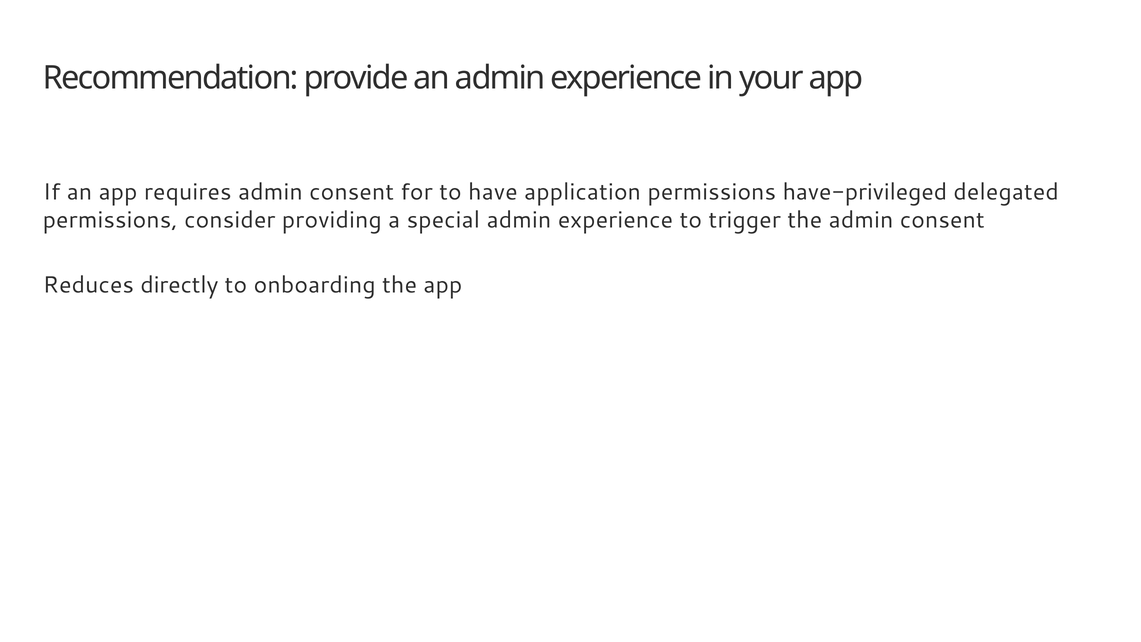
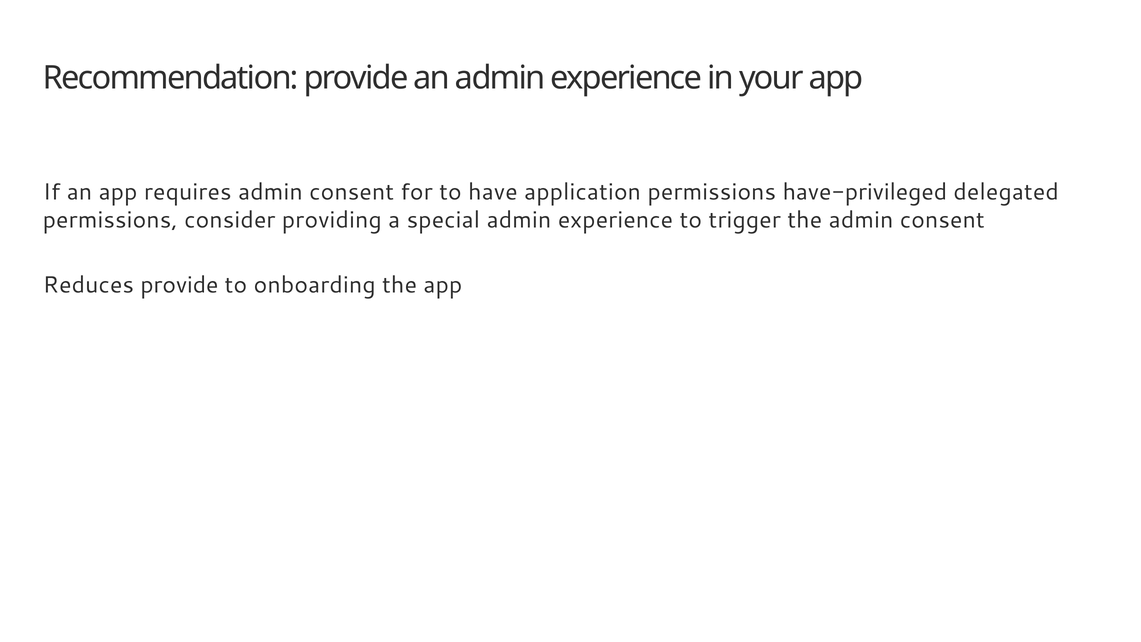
Reduces directly: directly -> provide
